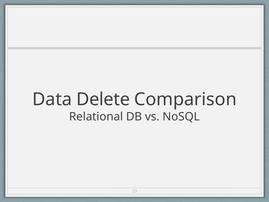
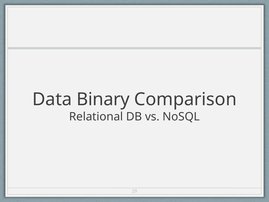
Delete: Delete -> Binary
